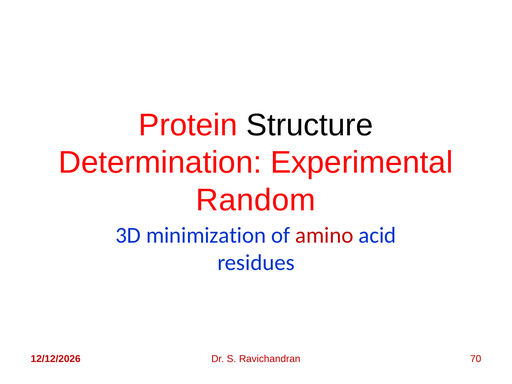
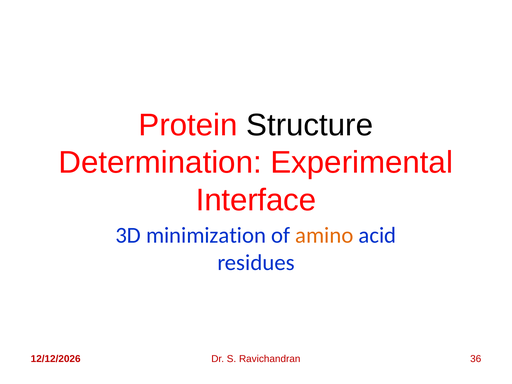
Random: Random -> Interface
amino colour: red -> orange
70: 70 -> 36
